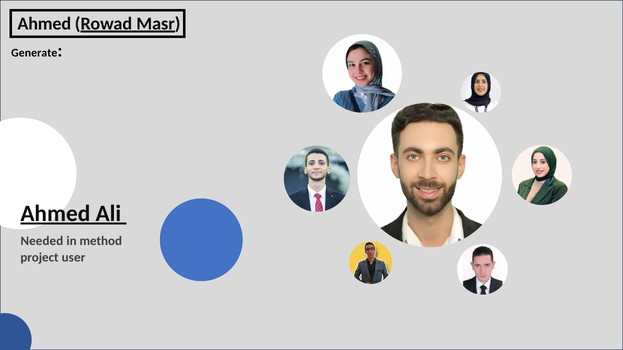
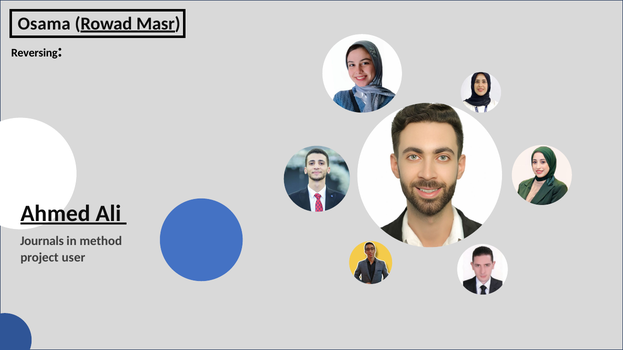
Ahmed at (44, 24): Ahmed -> Osama
Generate: Generate -> Reversing
Needed: Needed -> Journals
